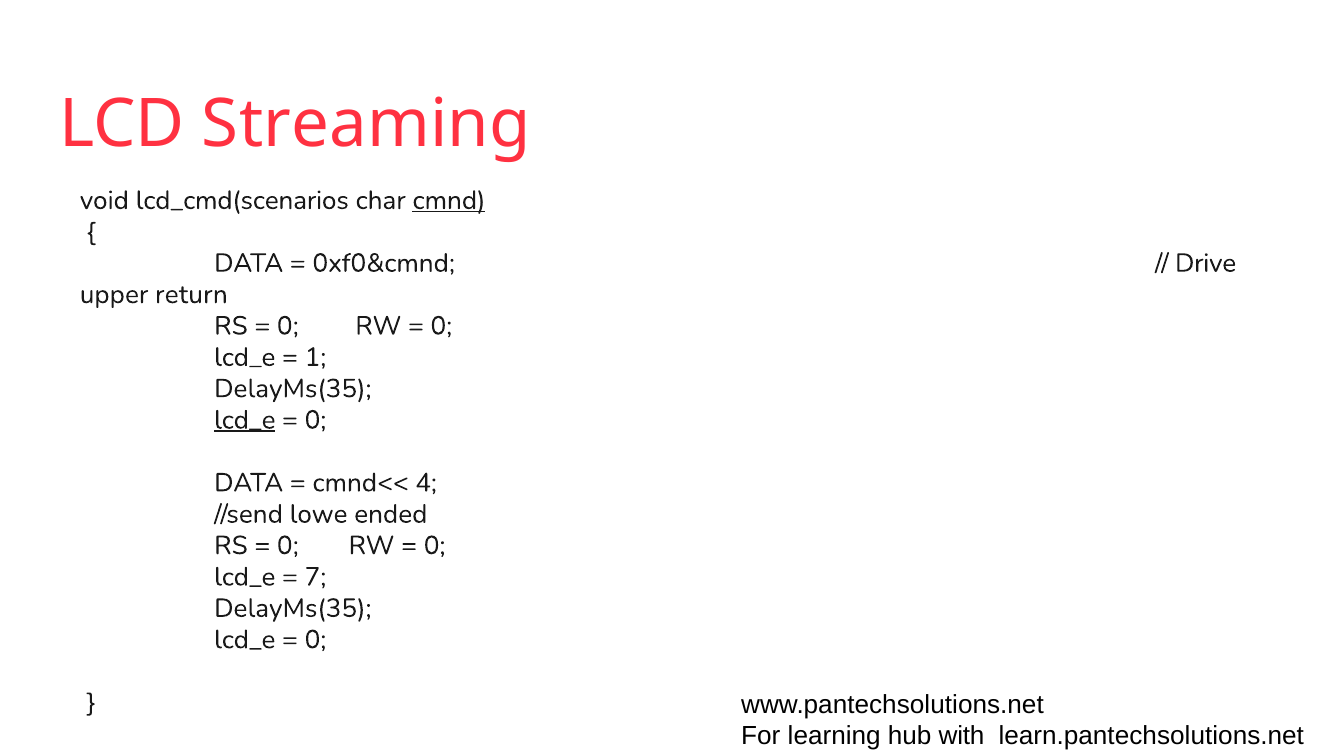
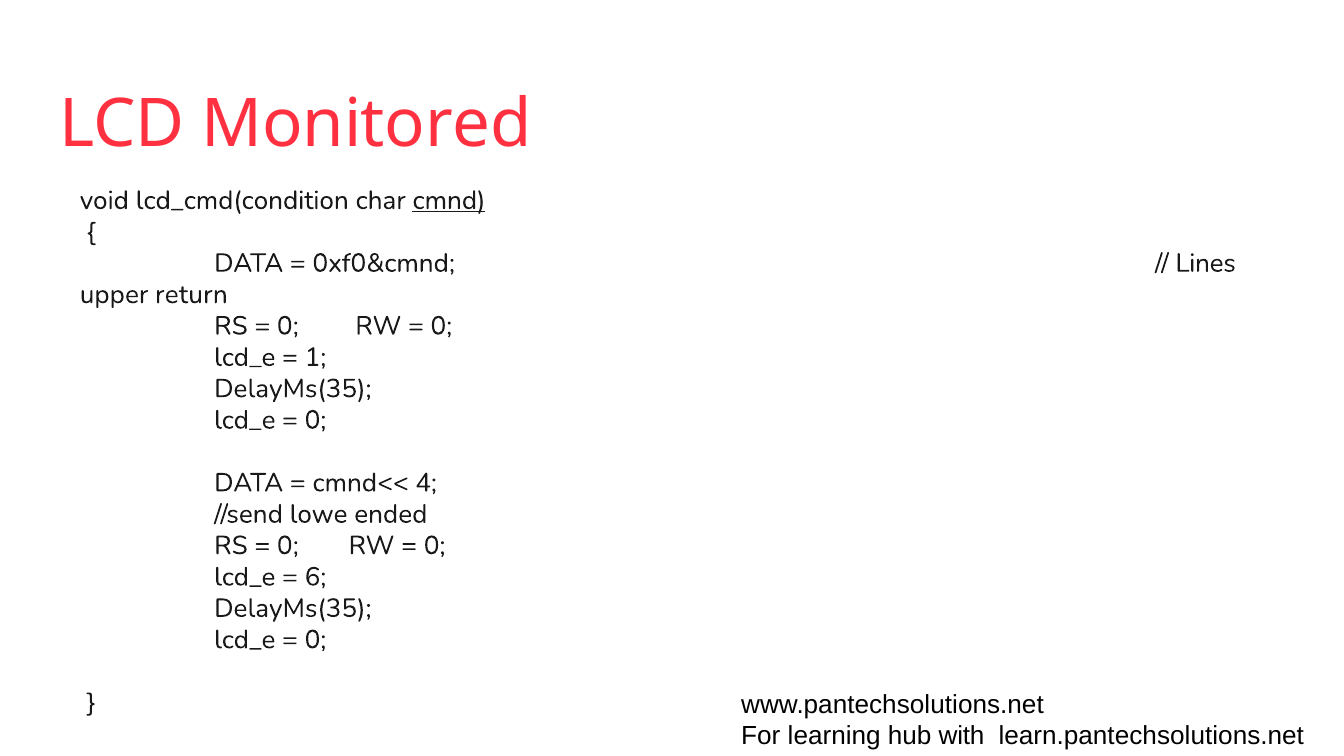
Streaming: Streaming -> Monitored
lcd_cmd(scenarios: lcd_cmd(scenarios -> lcd_cmd(condition
Drive: Drive -> Lines
lcd_e at (245, 420) underline: present -> none
7: 7 -> 6
